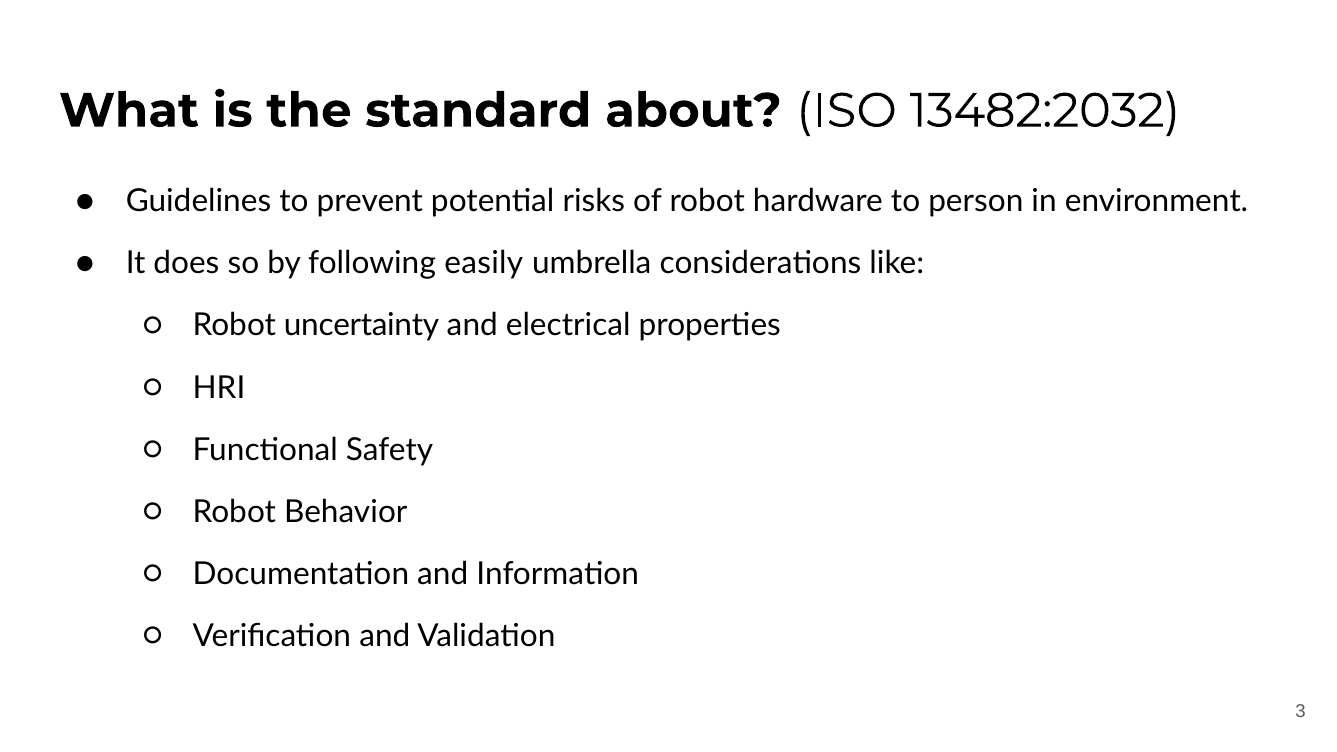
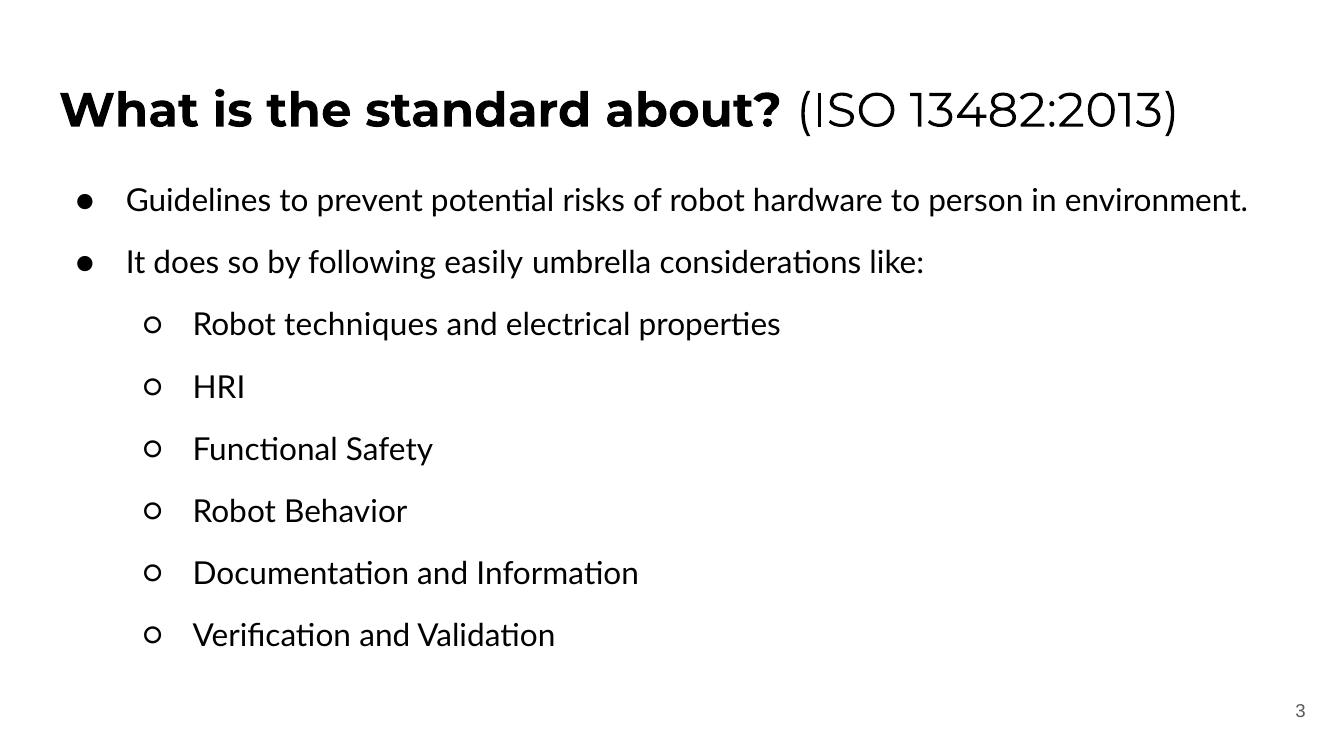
13482:2032: 13482:2032 -> 13482:2013
uncertainty: uncertainty -> techniques
